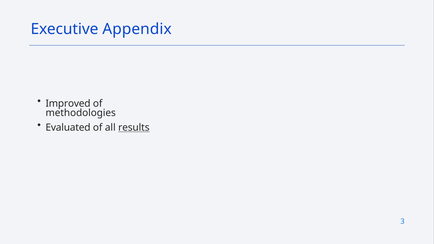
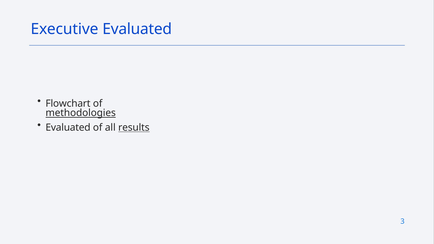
Executive Appendix: Appendix -> Evaluated
Improved: Improved -> Flowchart
methodologies underline: none -> present
